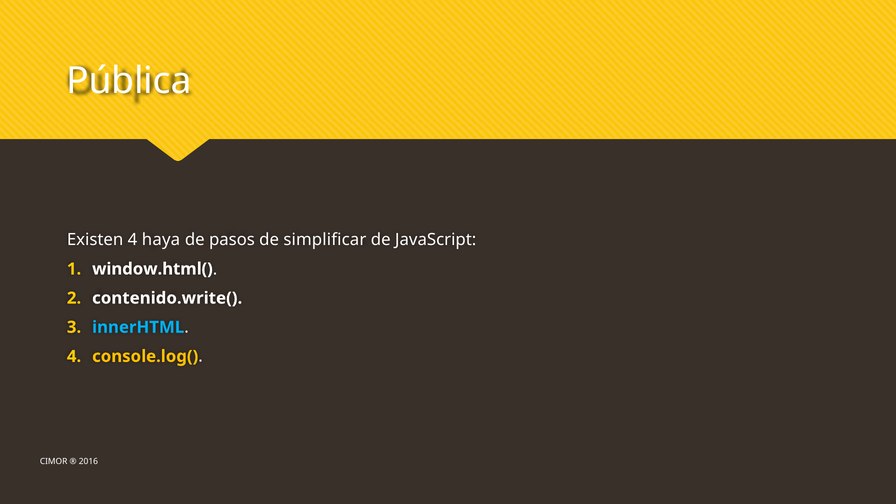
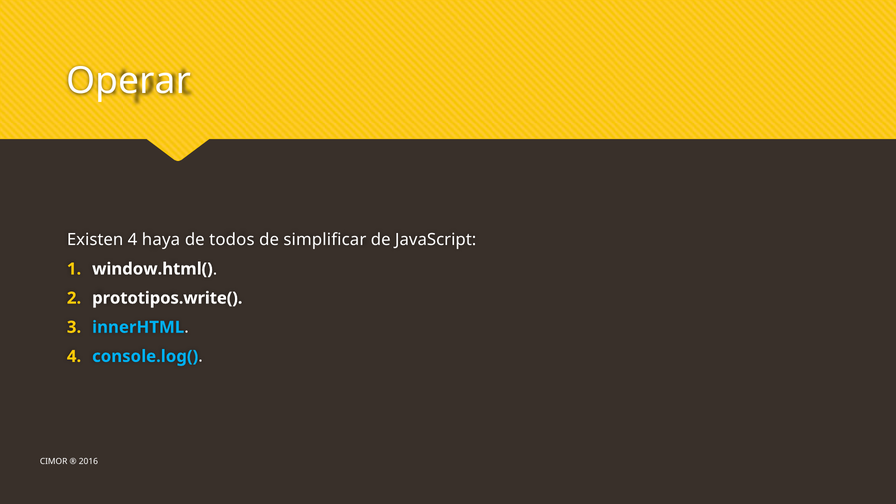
Pública: Pública -> Operar
pasos: pasos -> todos
contenido.write(: contenido.write( -> prototipos.write(
console.log( colour: yellow -> light blue
